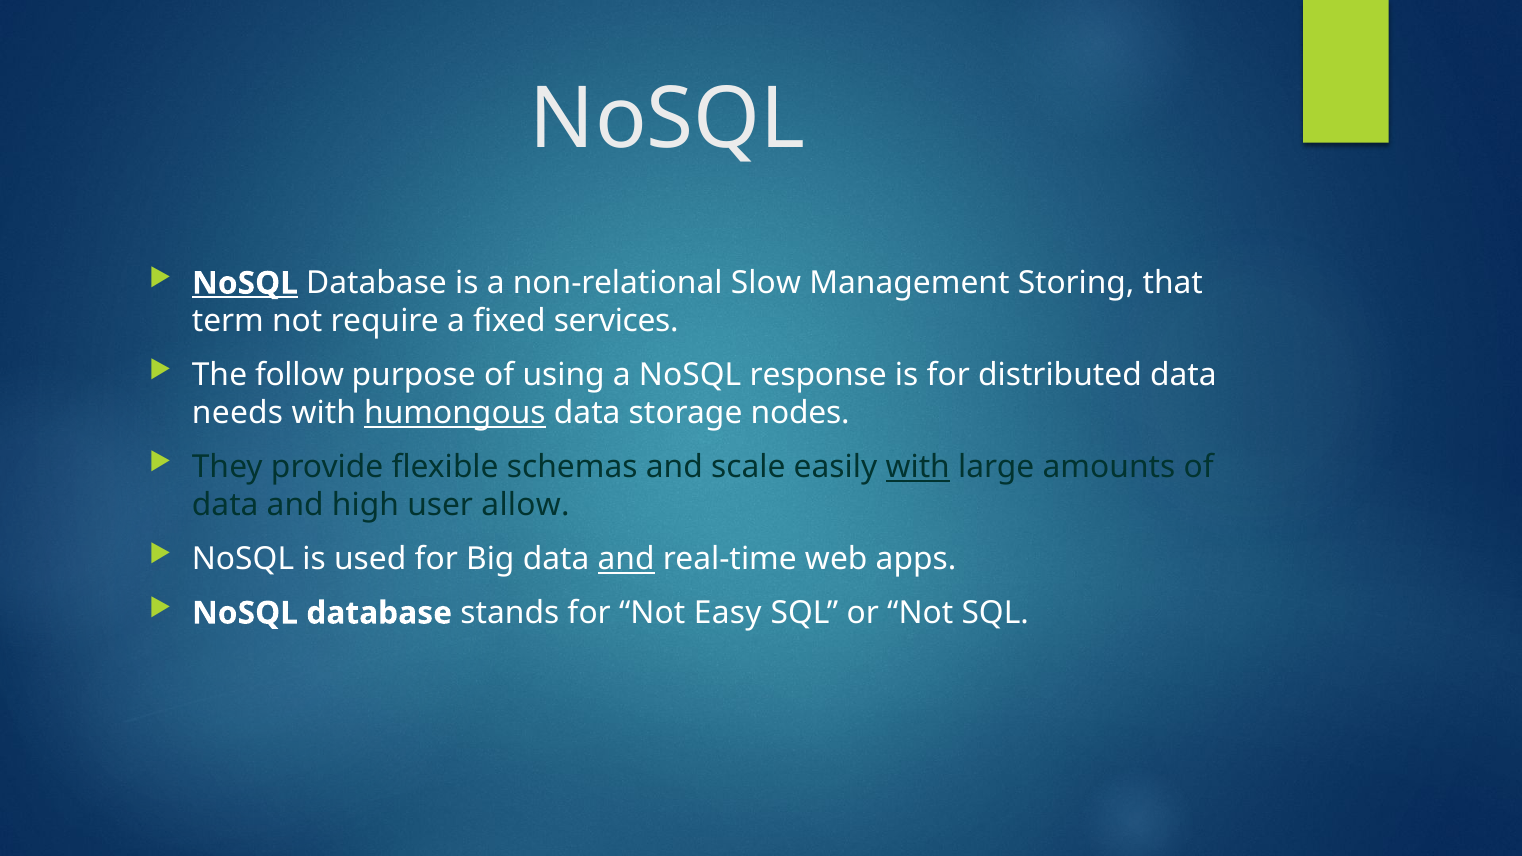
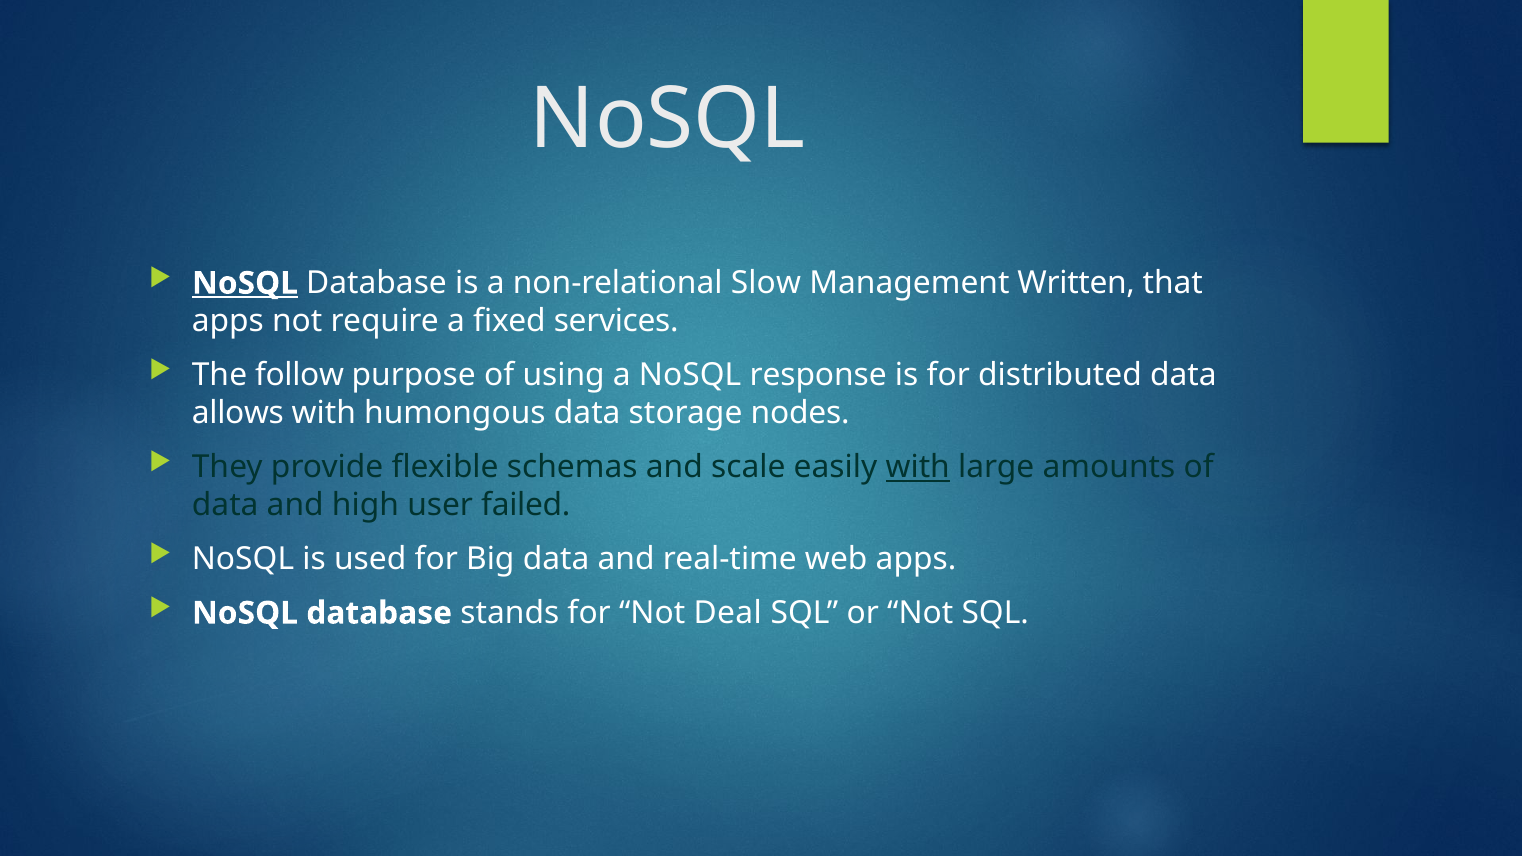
Storing: Storing -> Written
term at (228, 321): term -> apps
needs: needs -> allows
humongous underline: present -> none
allow: allow -> failed
and at (626, 559) underline: present -> none
Easy: Easy -> Deal
